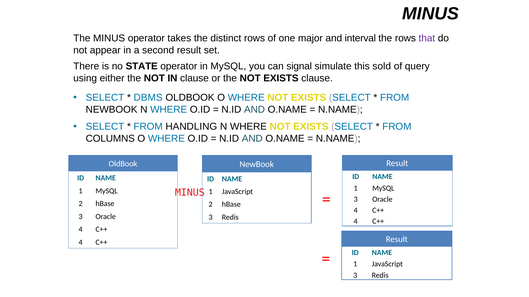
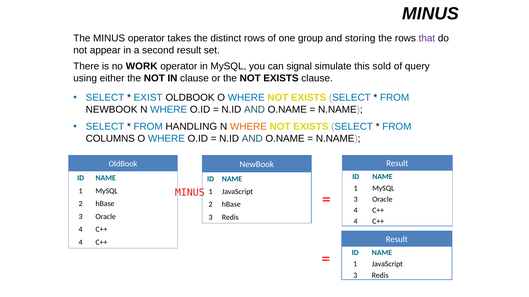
major: major -> group
interval: interval -> storing
STATE: STATE -> WORK
DBMS: DBMS -> EXIST
WHERE at (248, 127) colour: black -> orange
